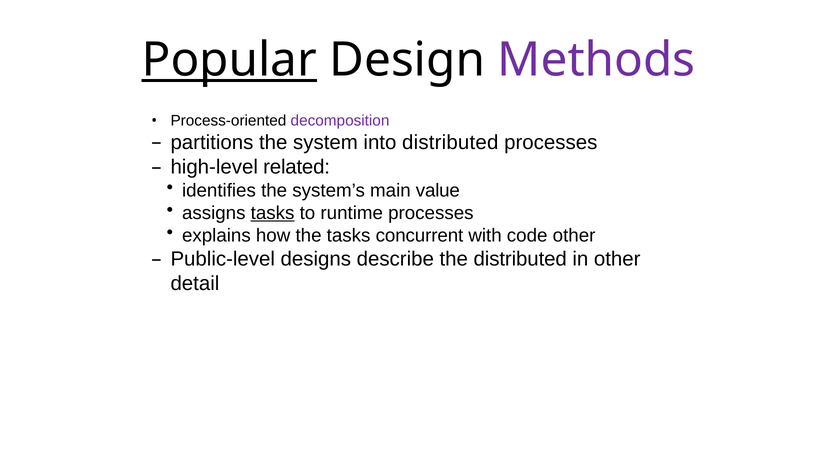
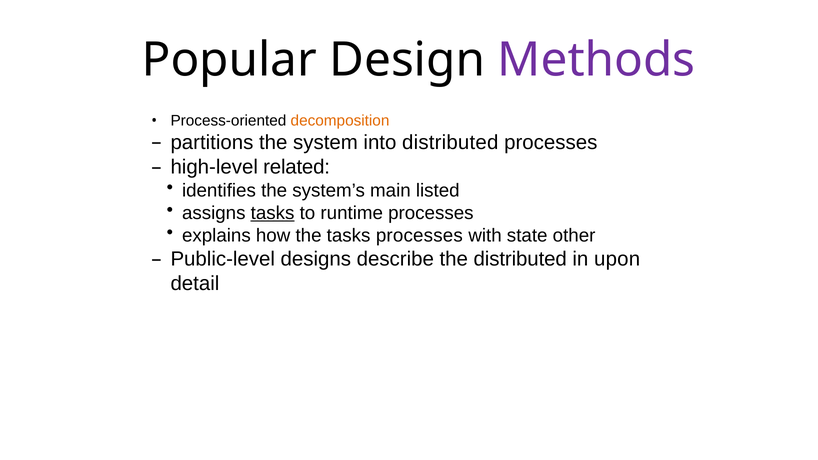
Popular underline: present -> none
decomposition colour: purple -> orange
value: value -> listed
tasks concurrent: concurrent -> processes
code: code -> state
in other: other -> upon
